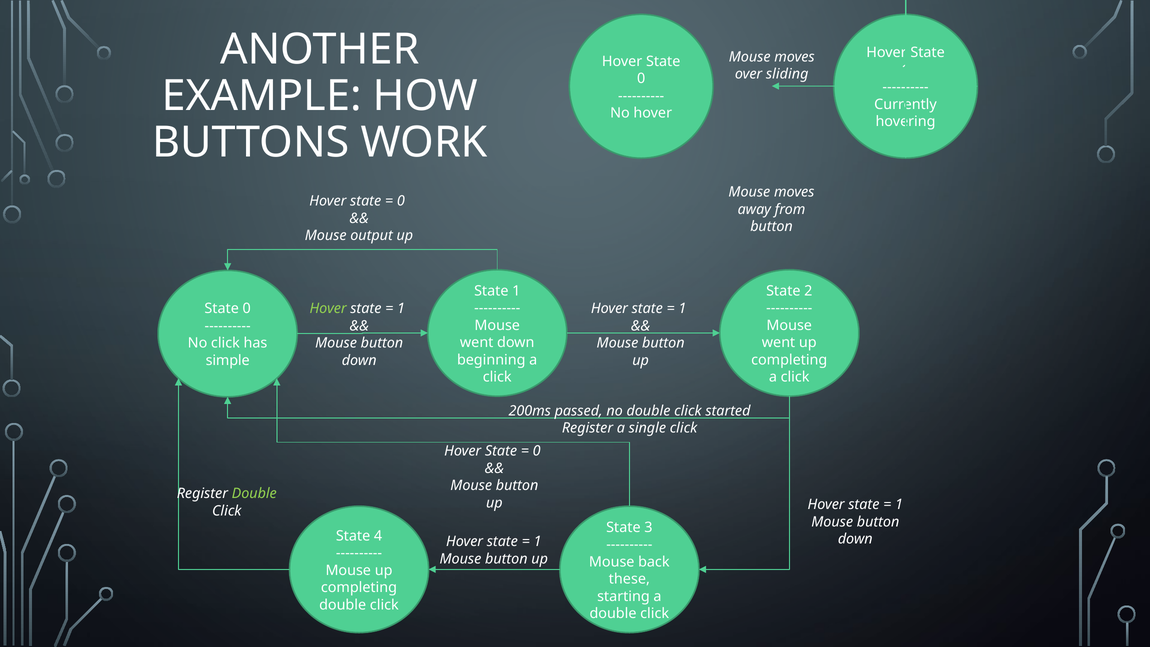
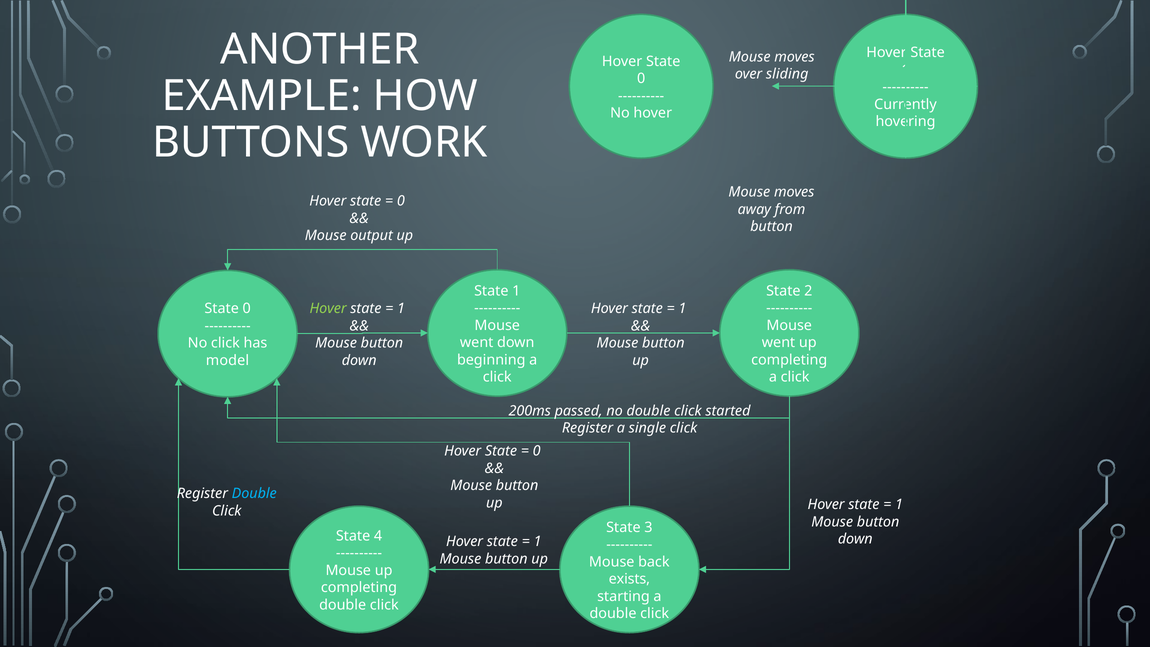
simple: simple -> model
Double at (254, 494) colour: light green -> light blue
these: these -> exists
